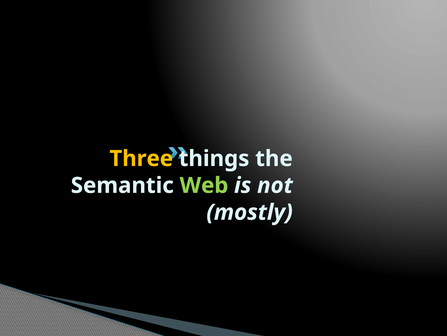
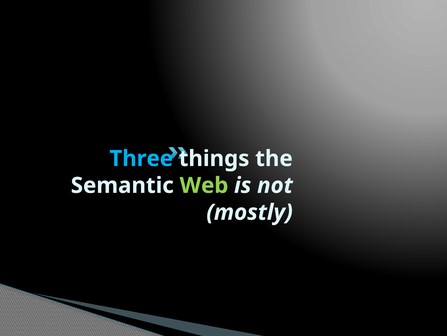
Three colour: yellow -> light blue
